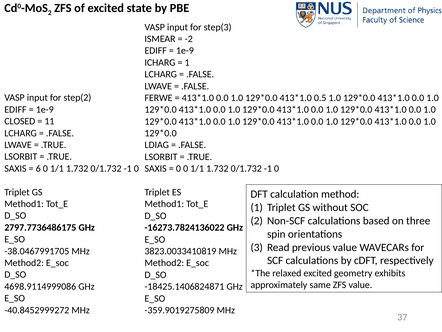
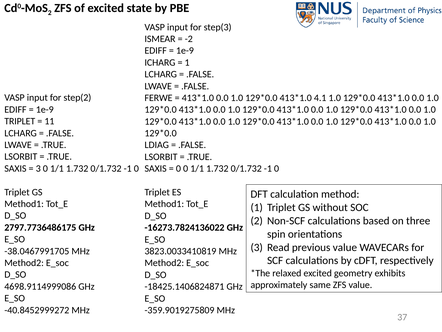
0.5: 0.5 -> 4.1
CLOSED at (20, 121): CLOSED -> TRIPLET
6 at (38, 168): 6 -> 3
